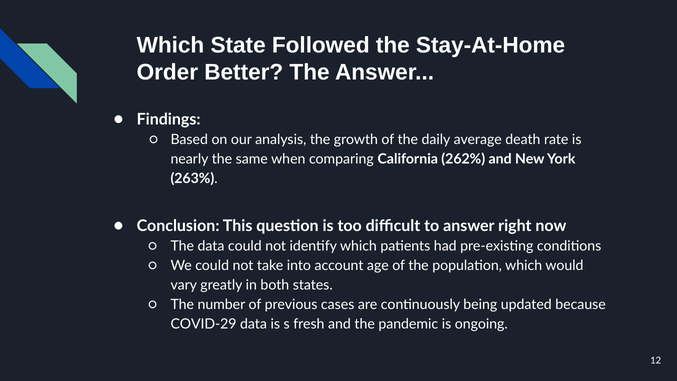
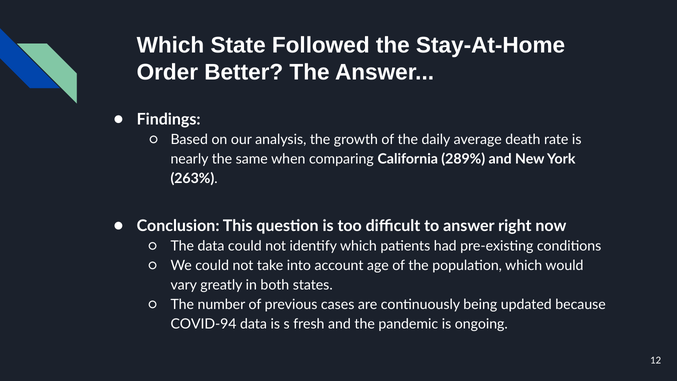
262%: 262% -> 289%
COVID-29: COVID-29 -> COVID-94
